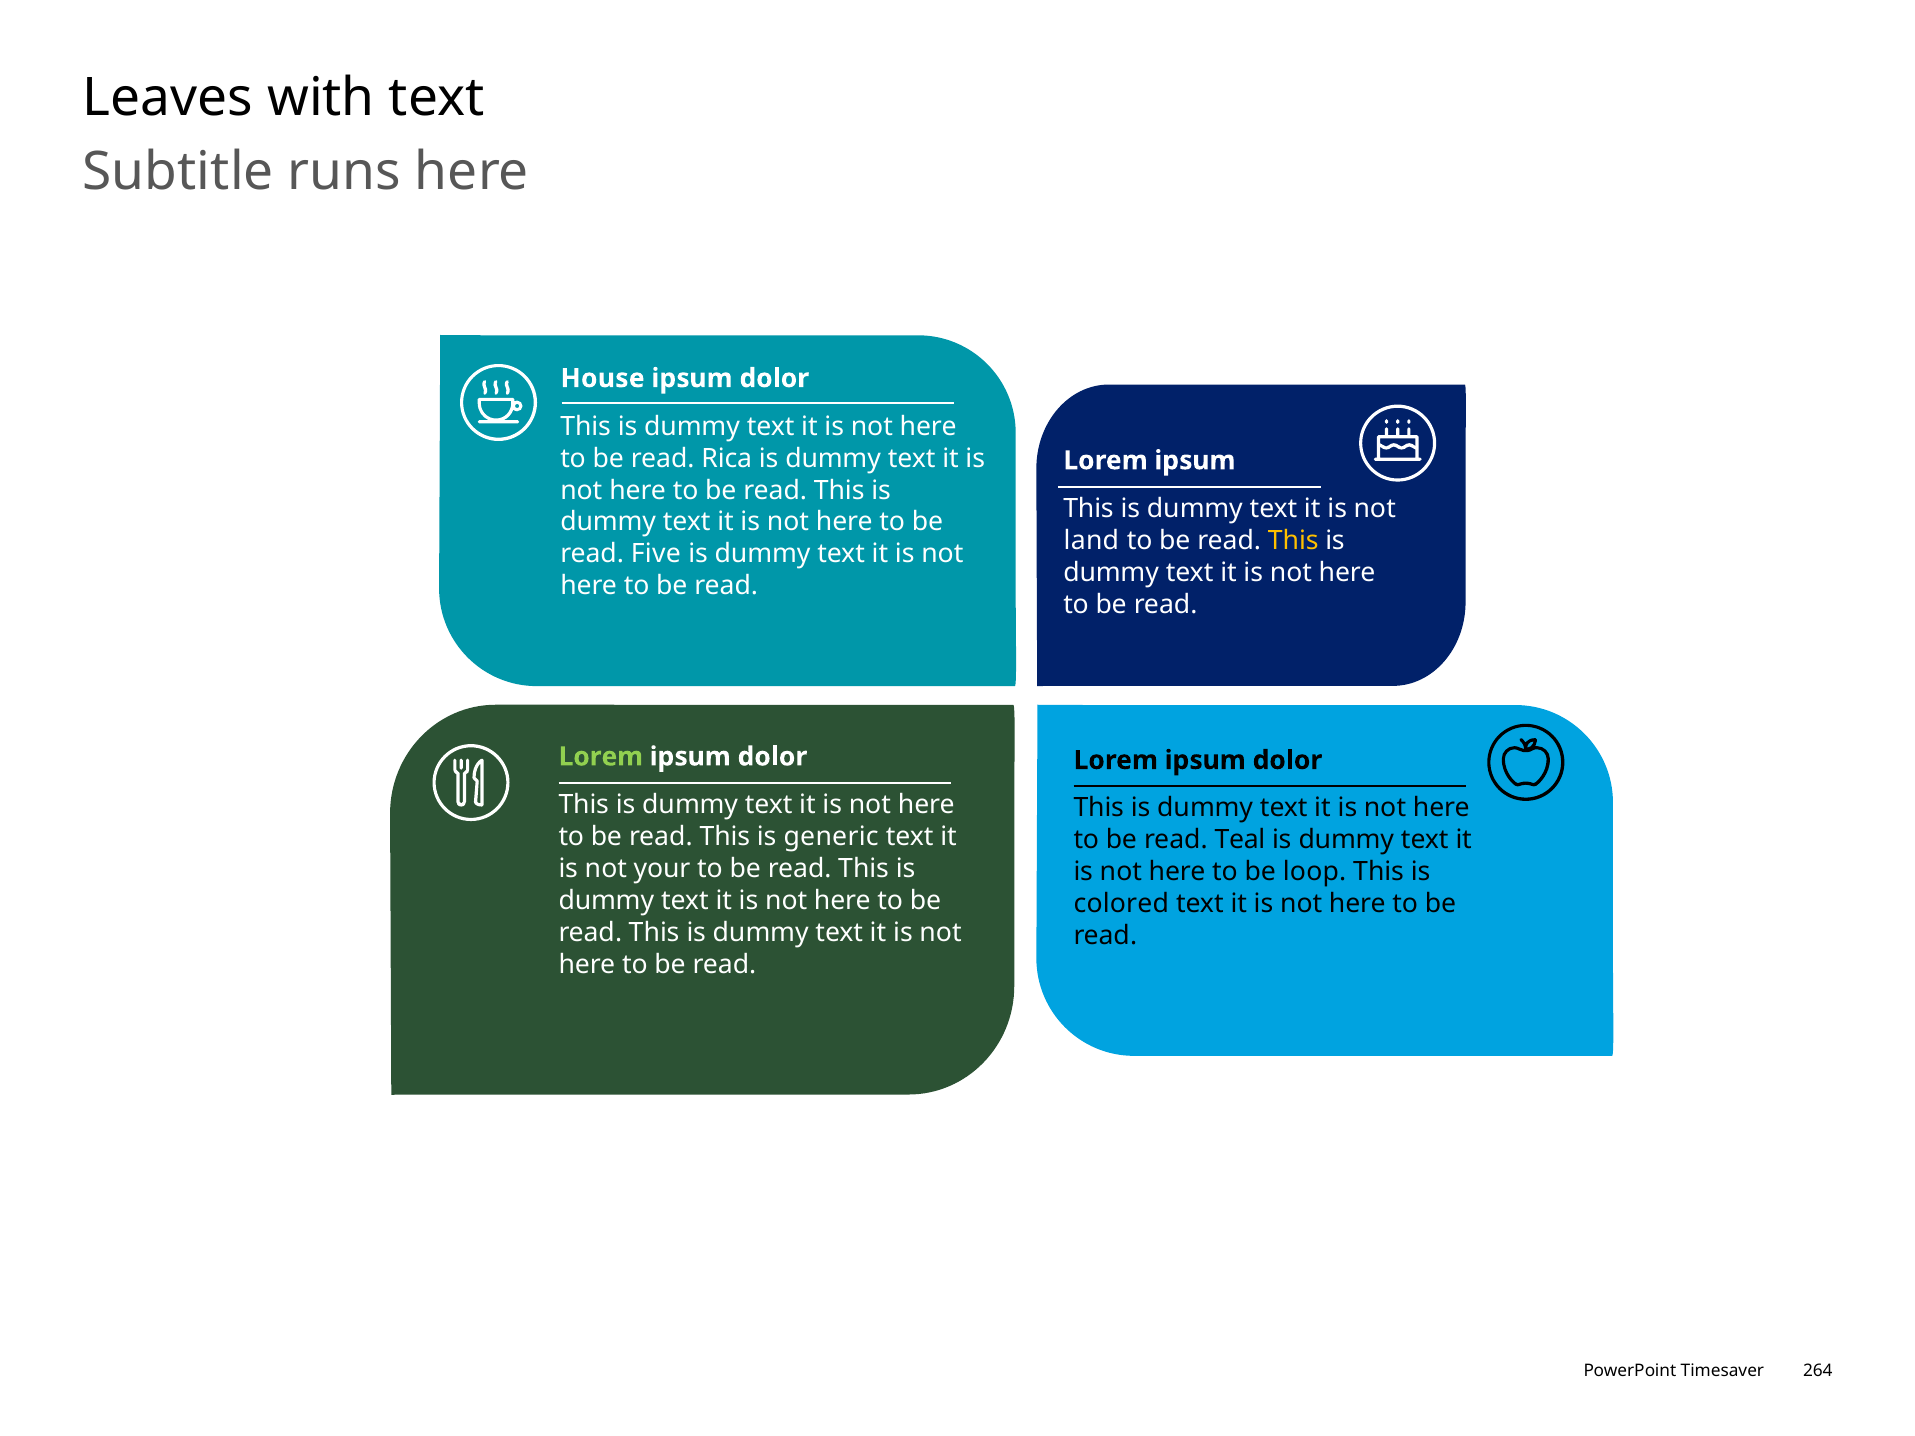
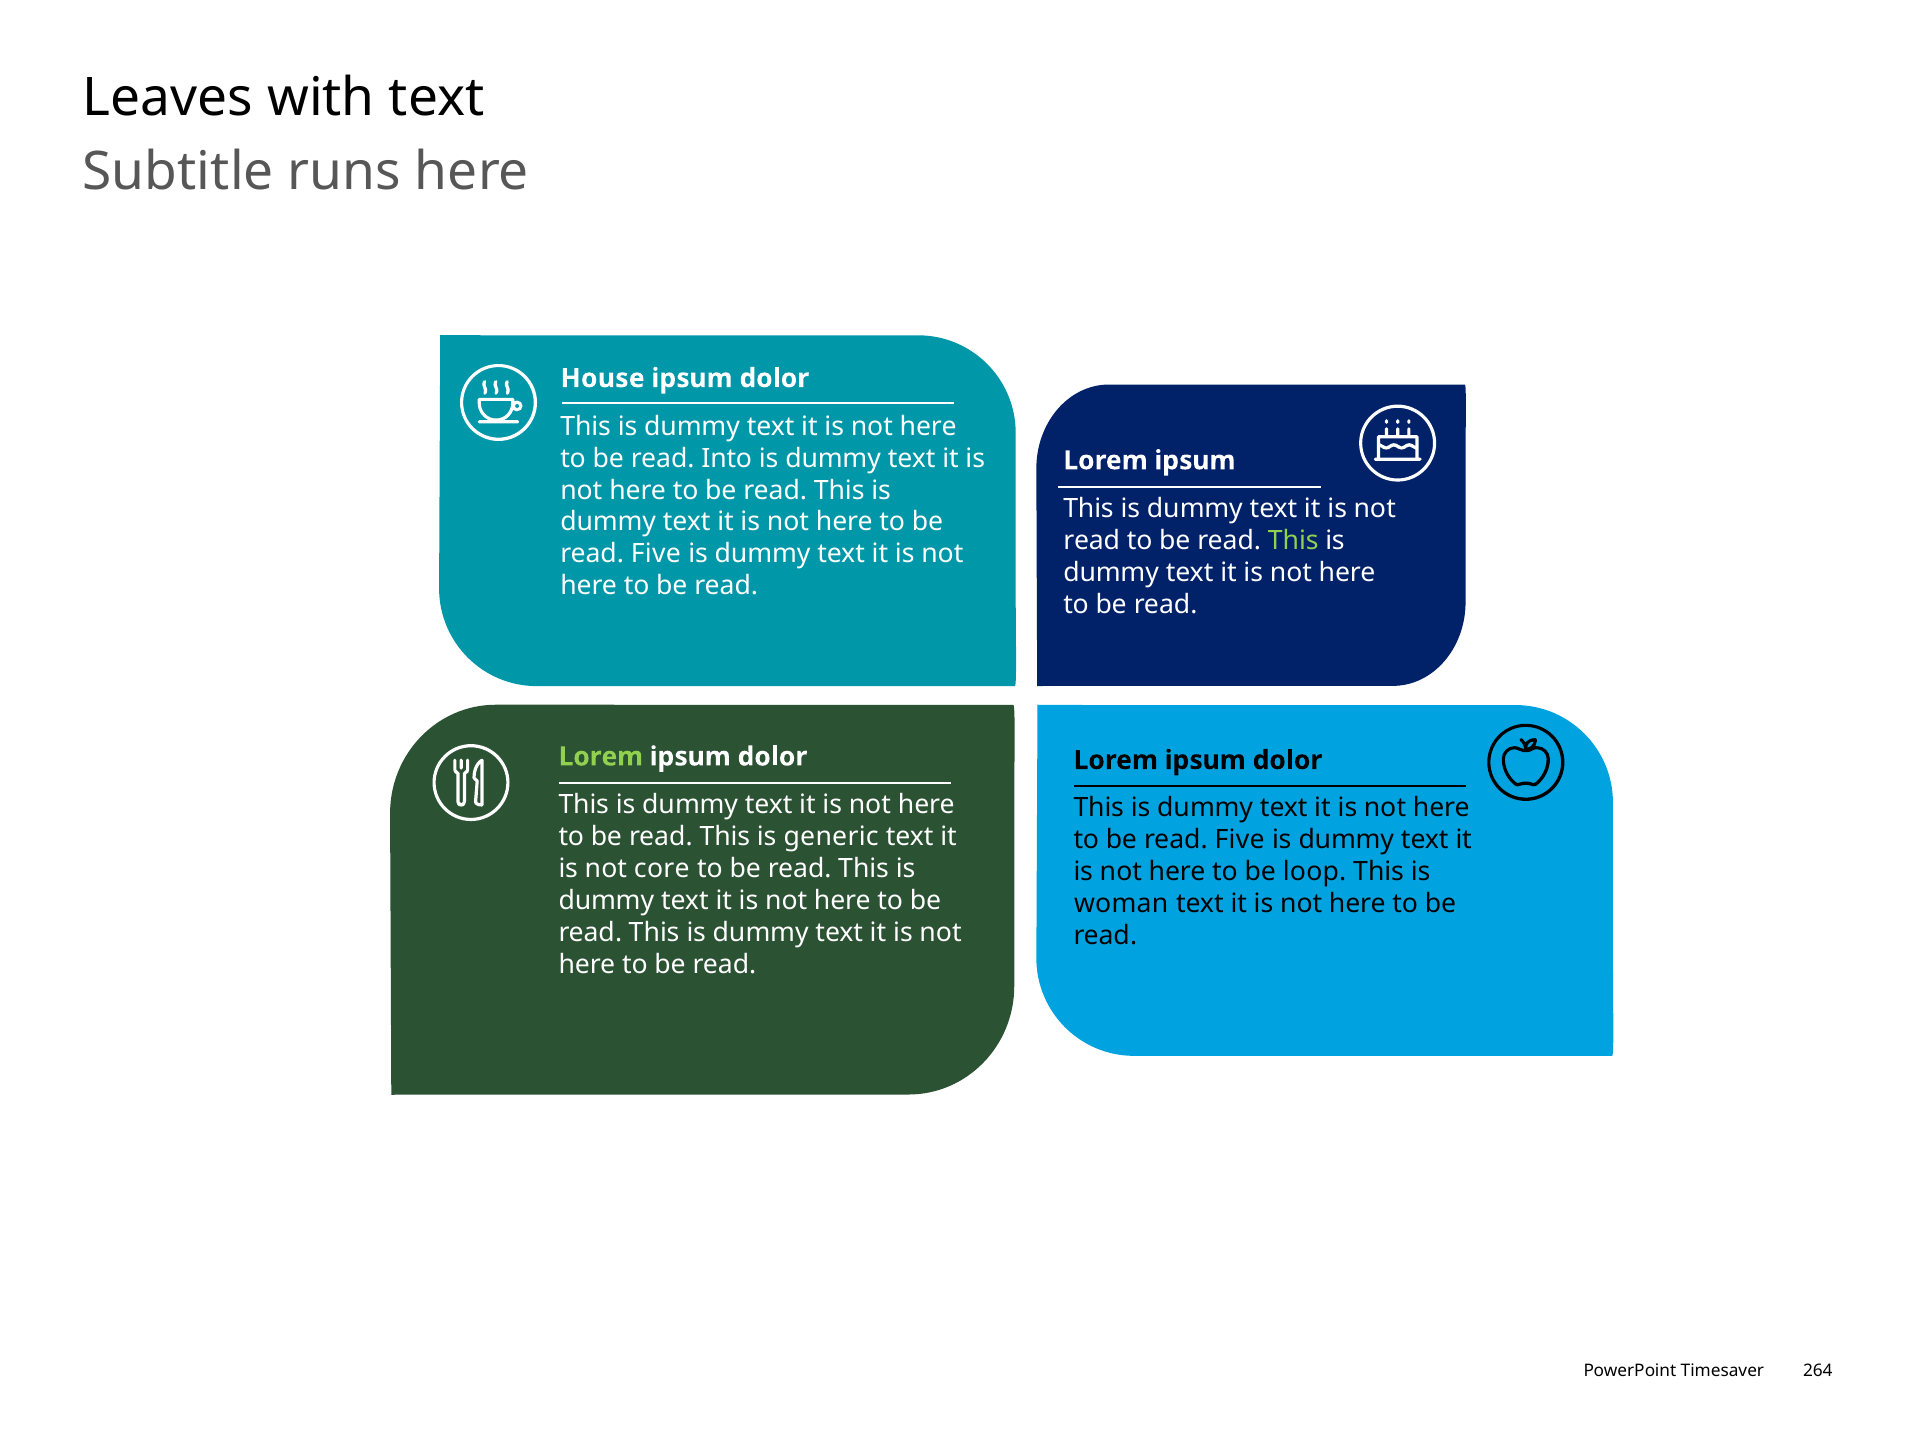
Rica: Rica -> Into
land at (1091, 541): land -> read
This at (1293, 541) colour: yellow -> light green
Teal at (1240, 840): Teal -> Five
your: your -> core
colored: colored -> woman
